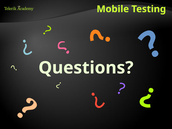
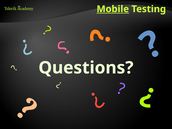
Mobile underline: none -> present
